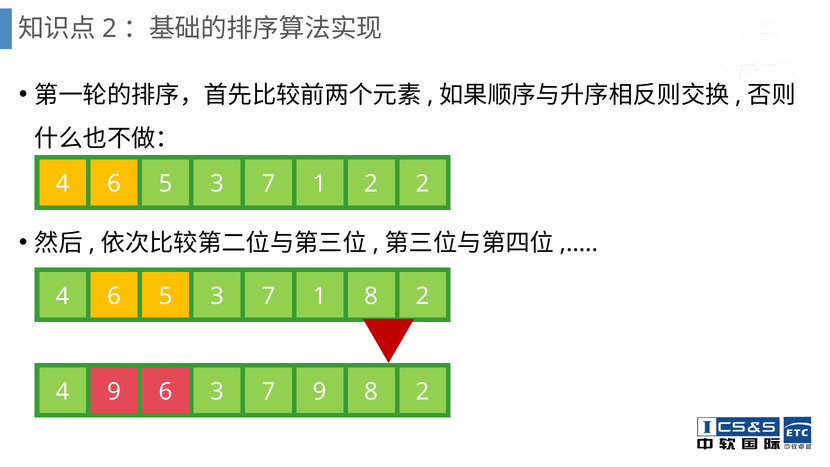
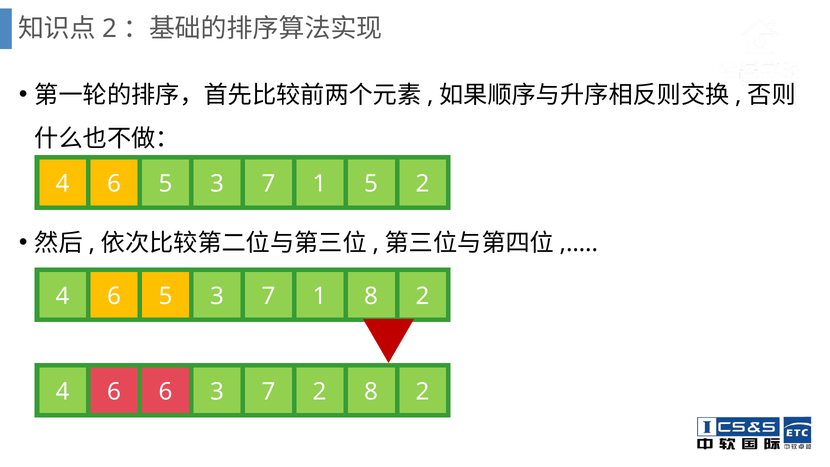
1 2: 2 -> 5
9 at (114, 392): 9 -> 6
7 9: 9 -> 2
